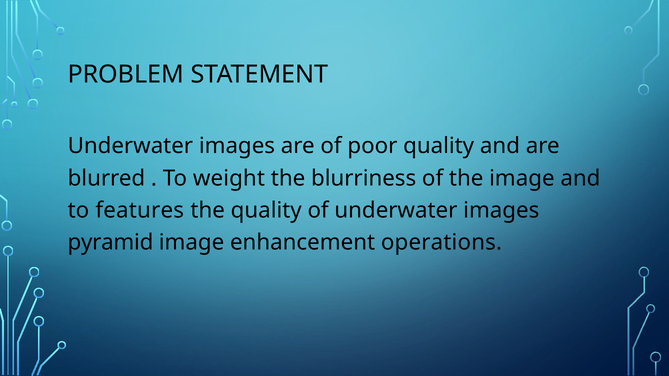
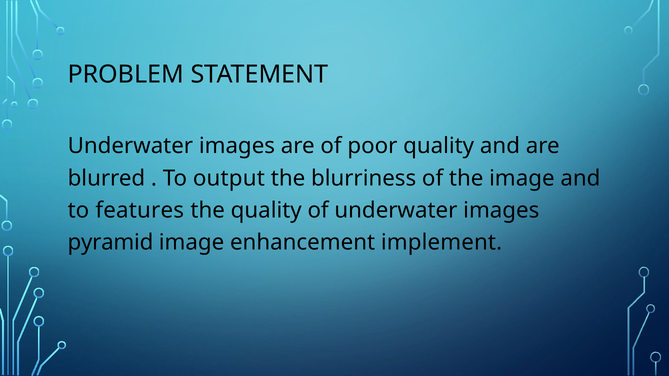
weight: weight -> output
operations: operations -> implement
